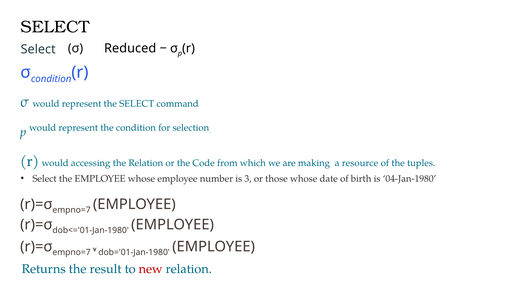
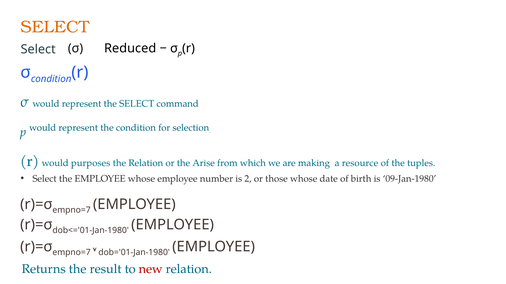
SELECT at (55, 27) colour: black -> orange
accessing: accessing -> purposes
Code: Code -> Arise
3: 3 -> 2
04-Jan-1980: 04-Jan-1980 -> 09-Jan-1980
